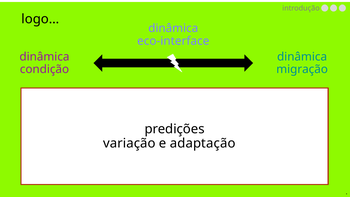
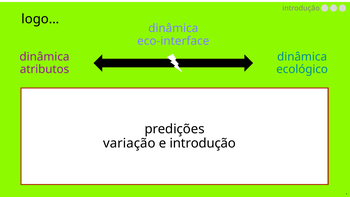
condição: condição -> atributos
migração: migração -> ecológico
e adaptação: adaptação -> introdução
